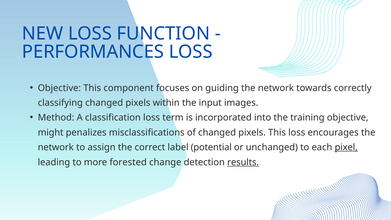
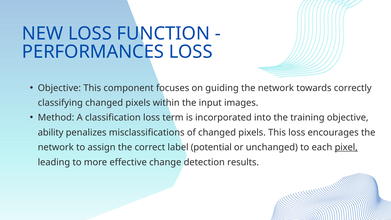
might: might -> ability
forested: forested -> effective
results underline: present -> none
